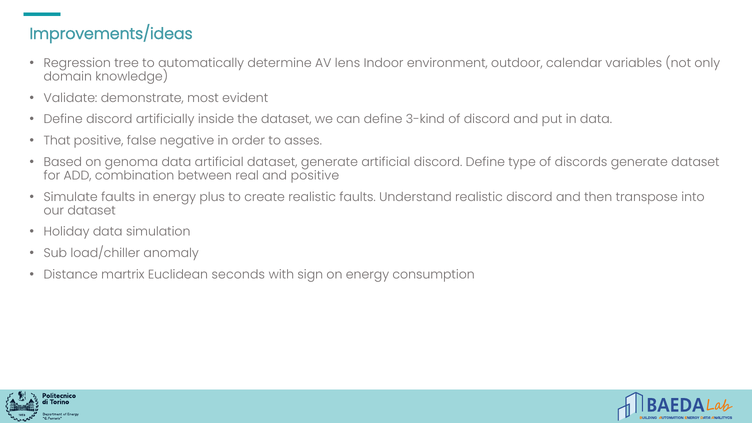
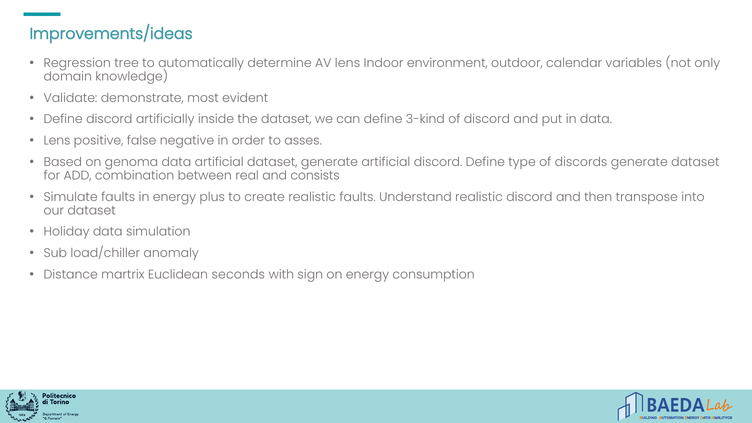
That at (57, 141): That -> Lens
and positive: positive -> consists
